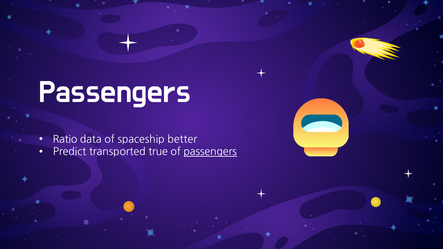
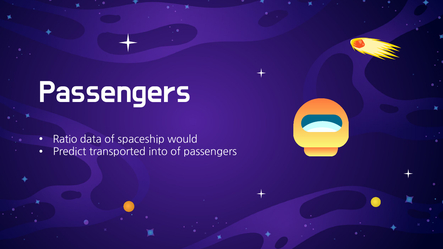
better: better -> would
true: true -> into
passengers at (210, 152) underline: present -> none
